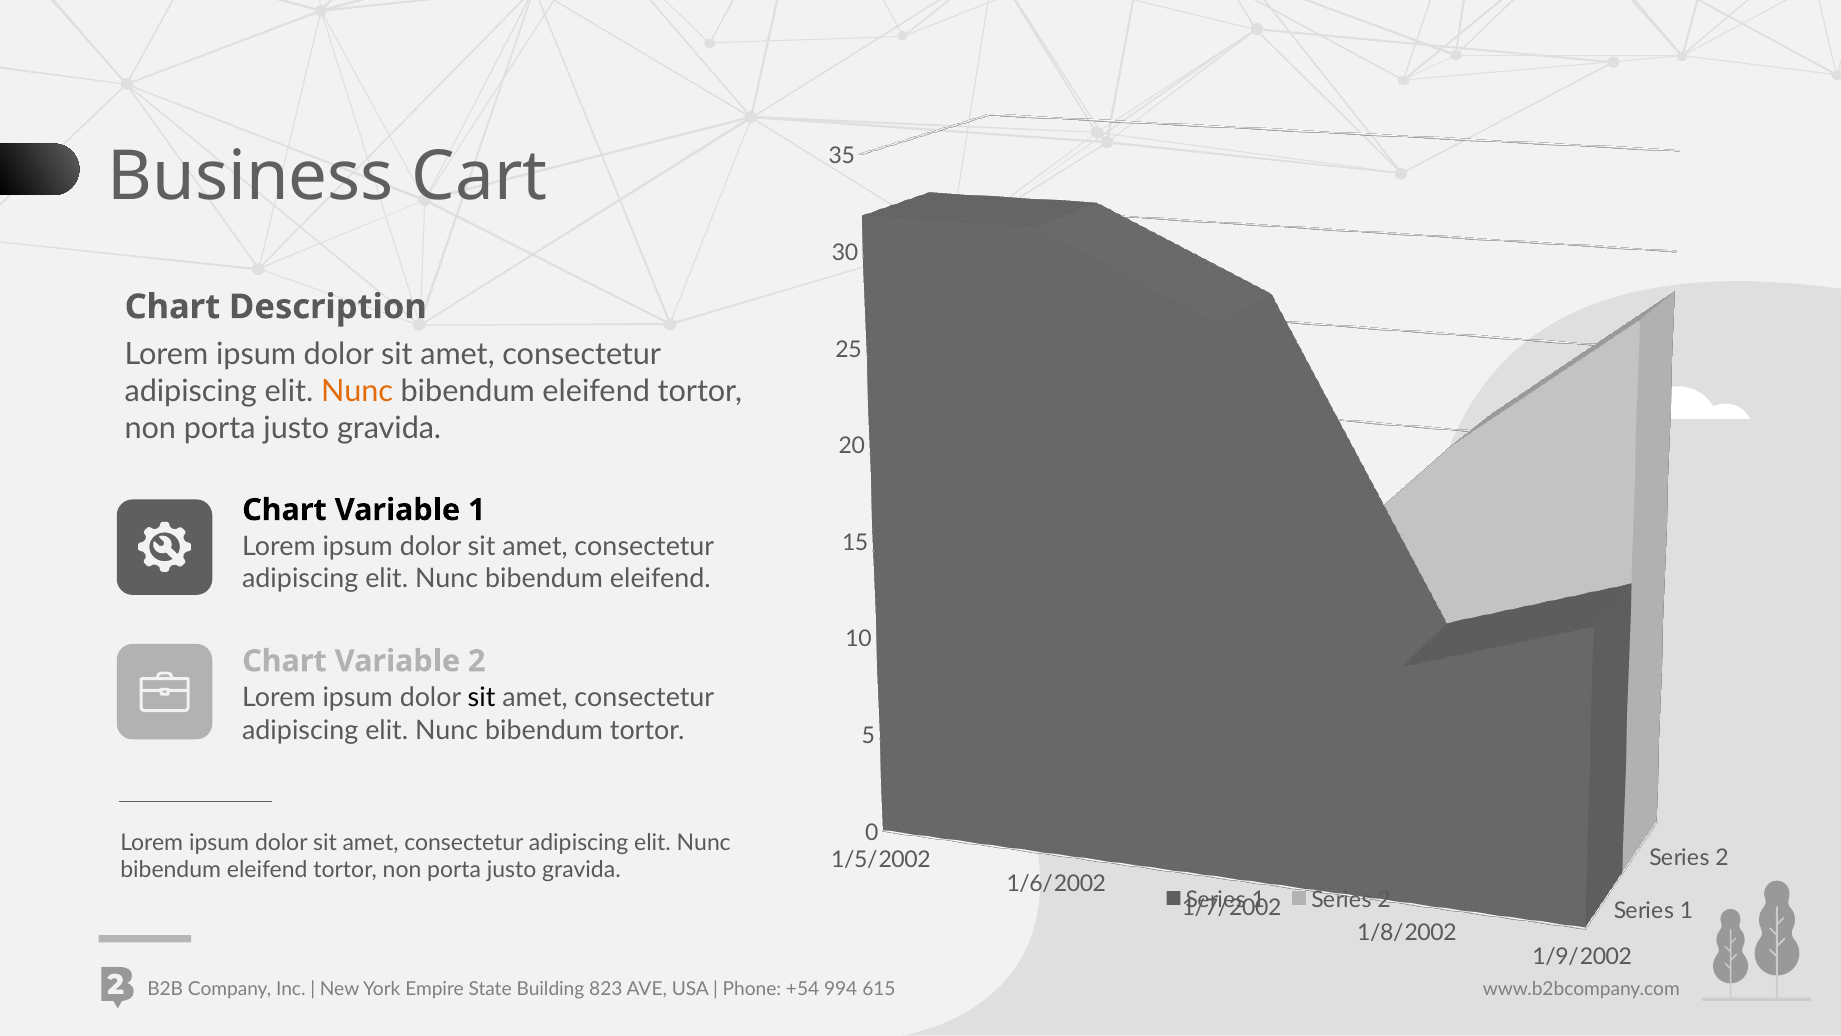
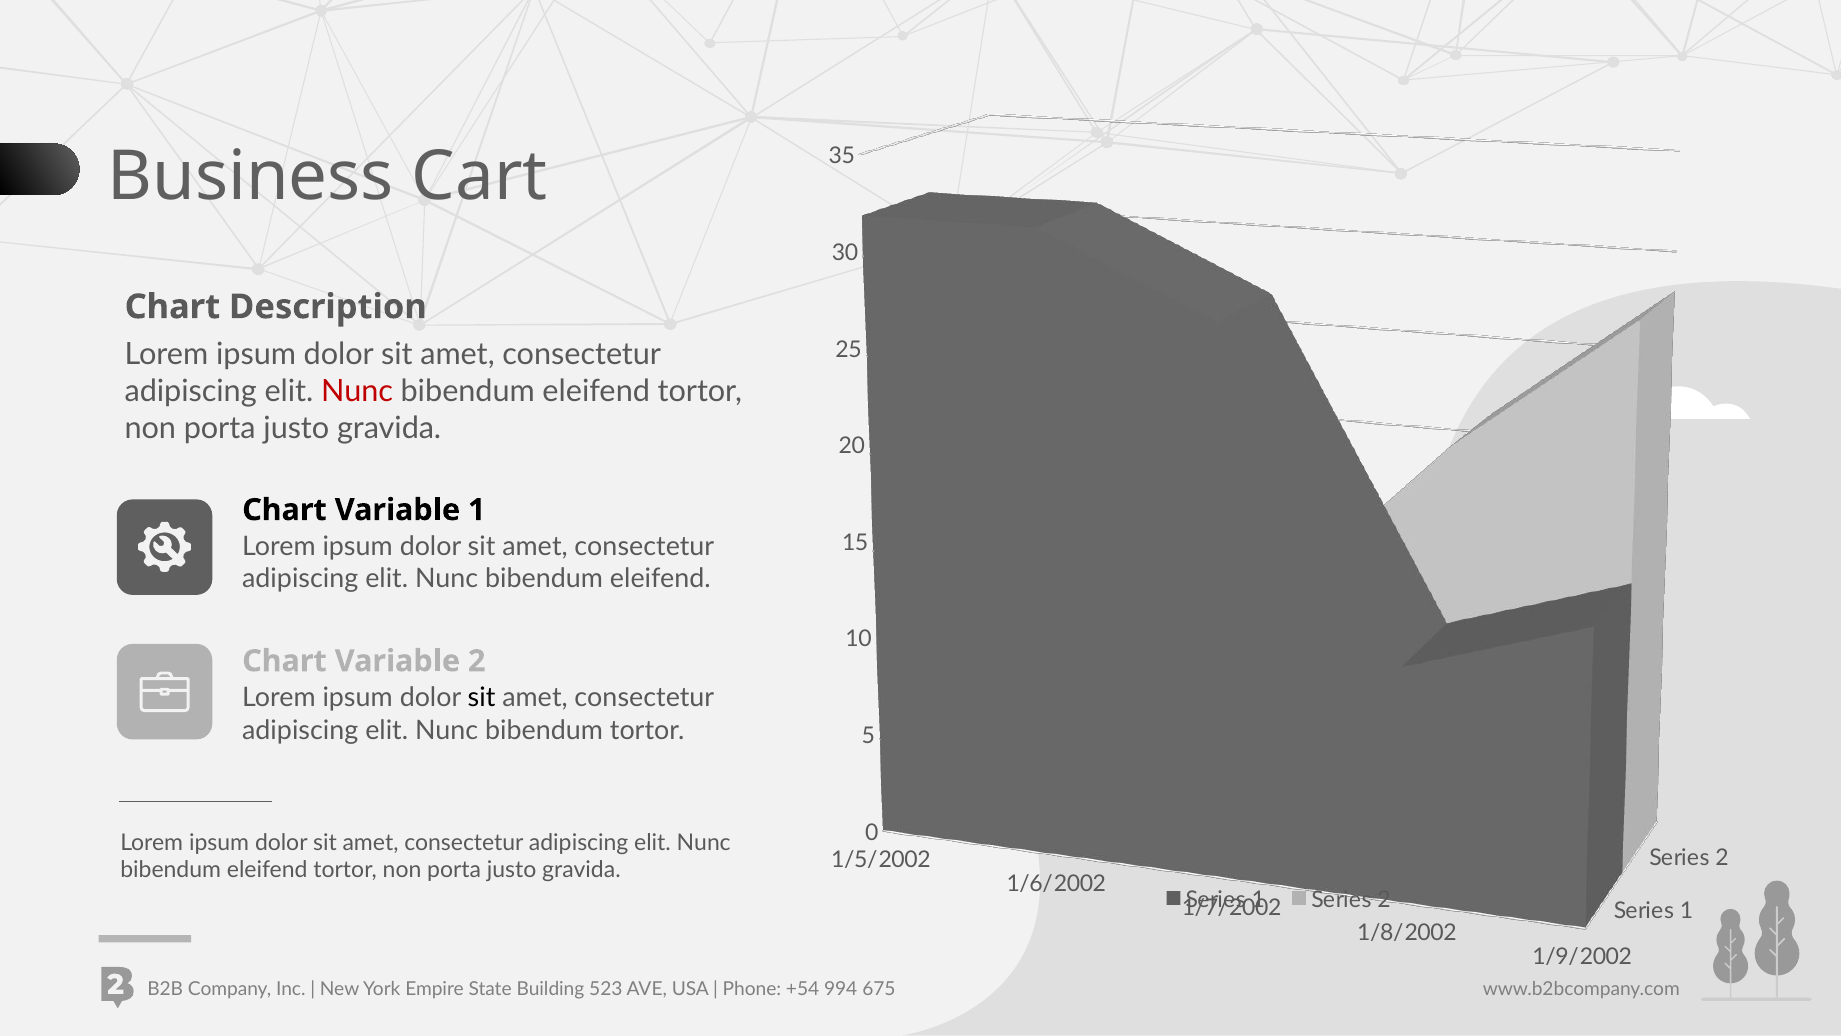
Nunc at (357, 391) colour: orange -> red
823: 823 -> 523
615: 615 -> 675
